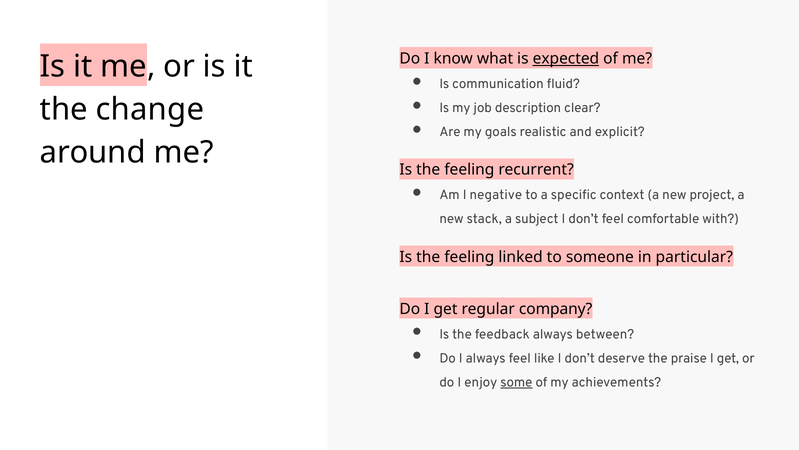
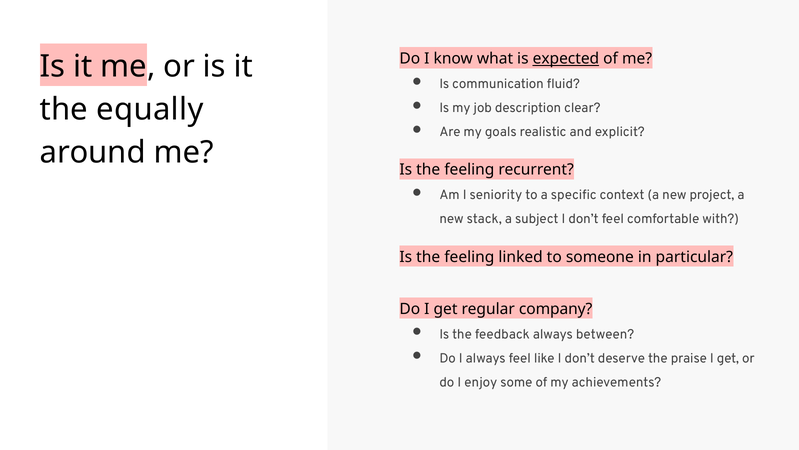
change: change -> equally
negative: negative -> seniority
some underline: present -> none
